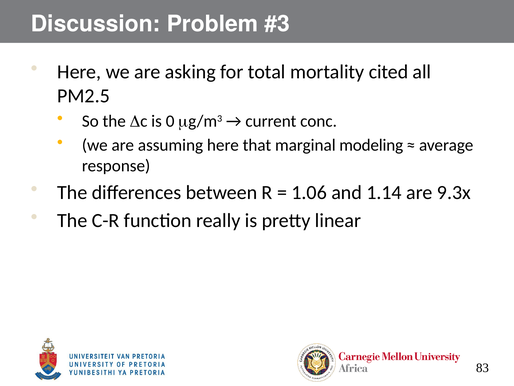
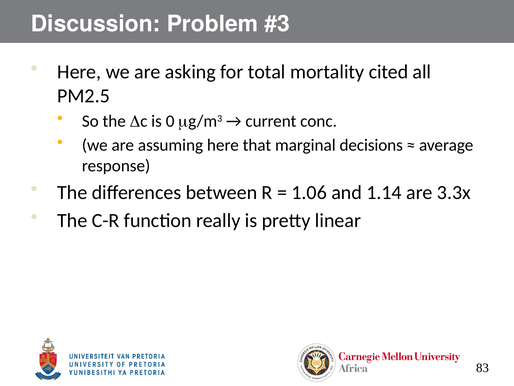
modeling: modeling -> decisions
9.3x: 9.3x -> 3.3x
